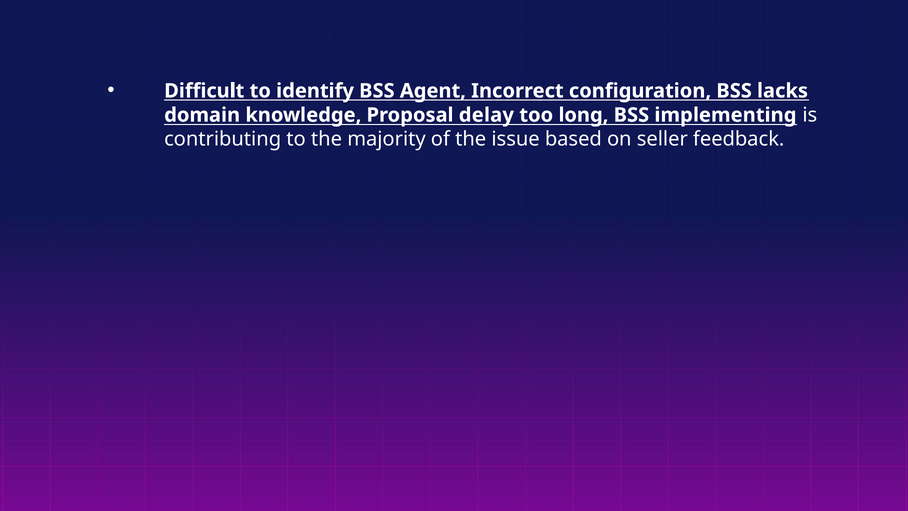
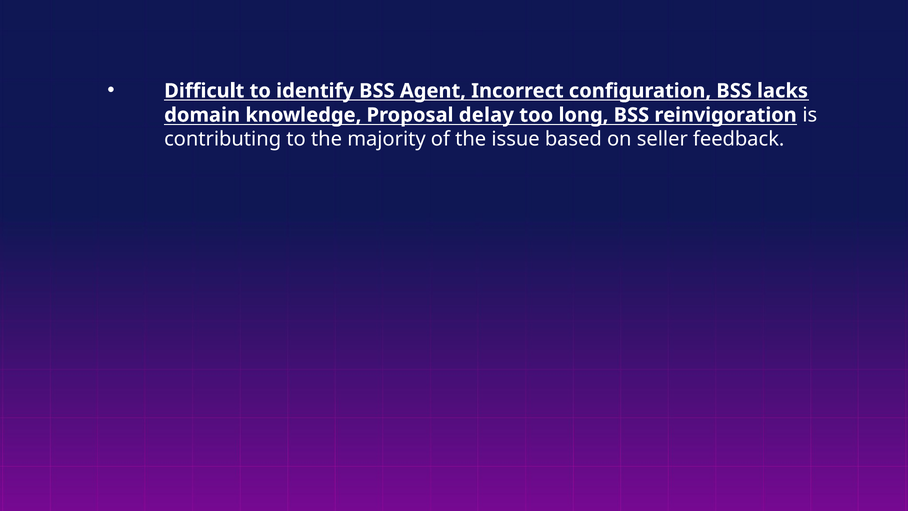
implementing: implementing -> reinvigoration
